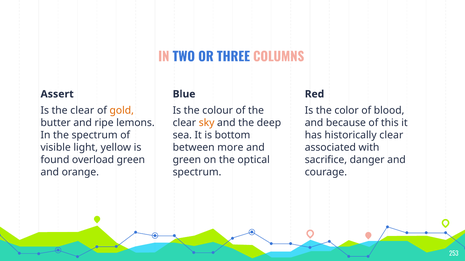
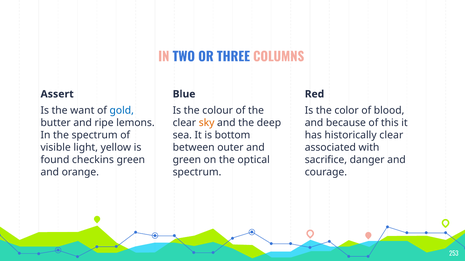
Is the clear: clear -> want
gold colour: orange -> blue
more: more -> outer
overload: overload -> checkins
